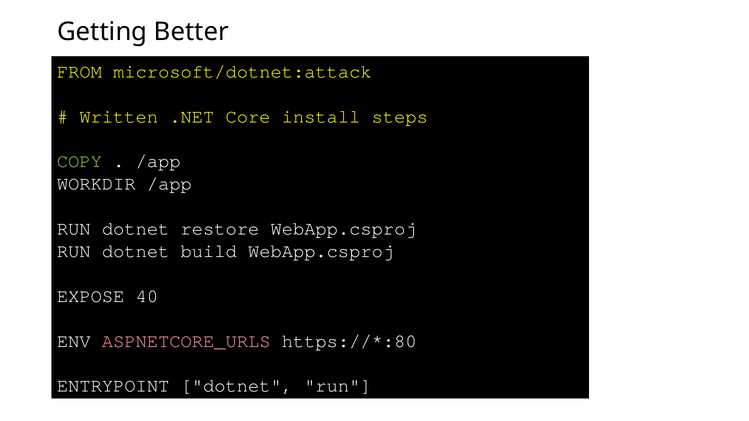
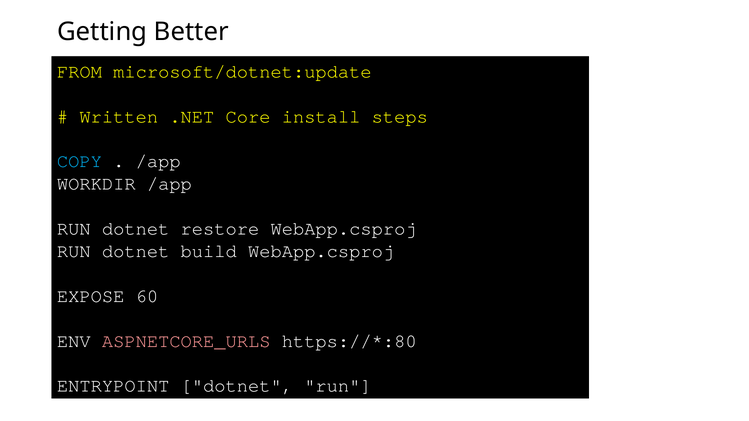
microsoft/dotnet:attack: microsoft/dotnet:attack -> microsoft/dotnet:update
COPY colour: light green -> light blue
40: 40 -> 60
